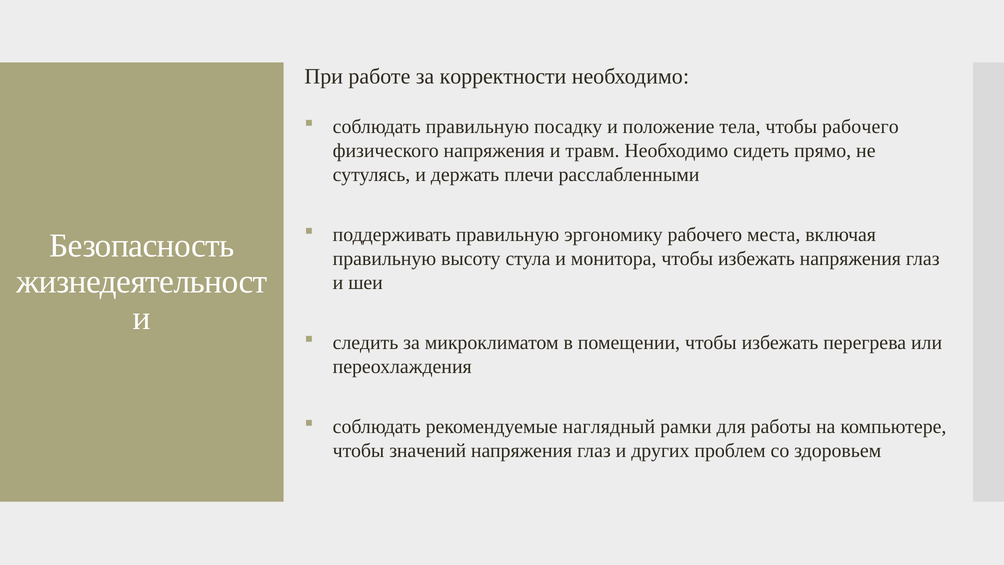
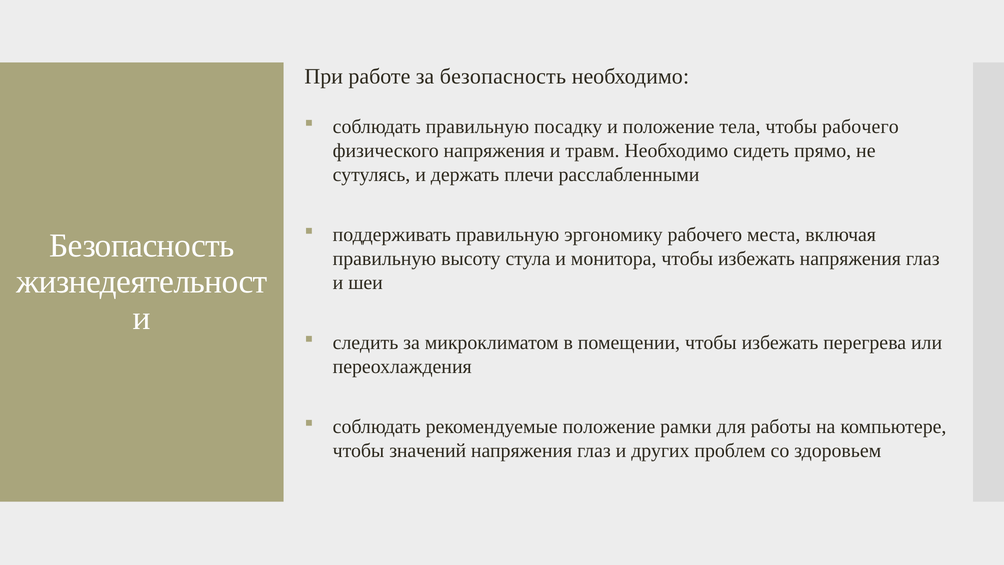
за корректности: корректности -> безопасность
рекомендуемые наглядный: наглядный -> положение
